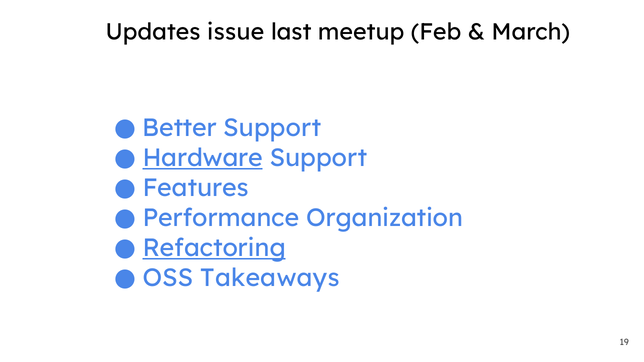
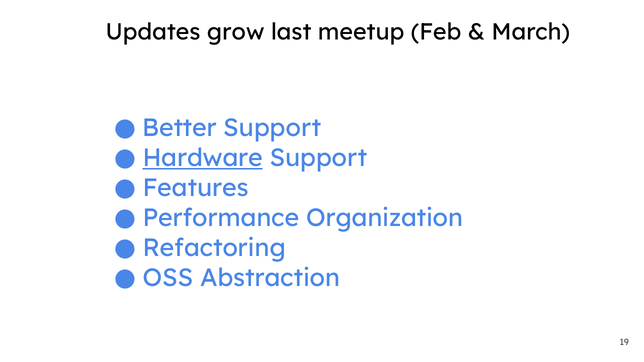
issue: issue -> grow
Refactoring underline: present -> none
Takeaways: Takeaways -> Abstraction
